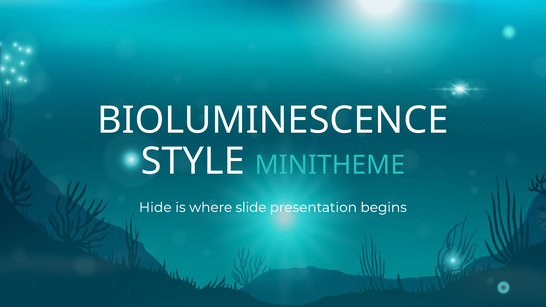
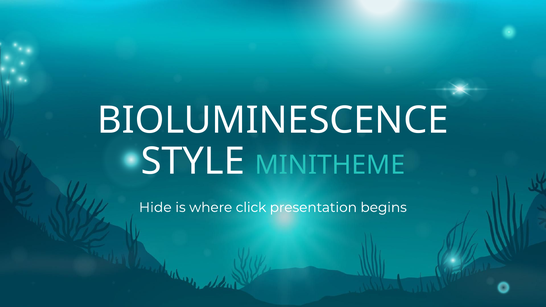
slide: slide -> click
